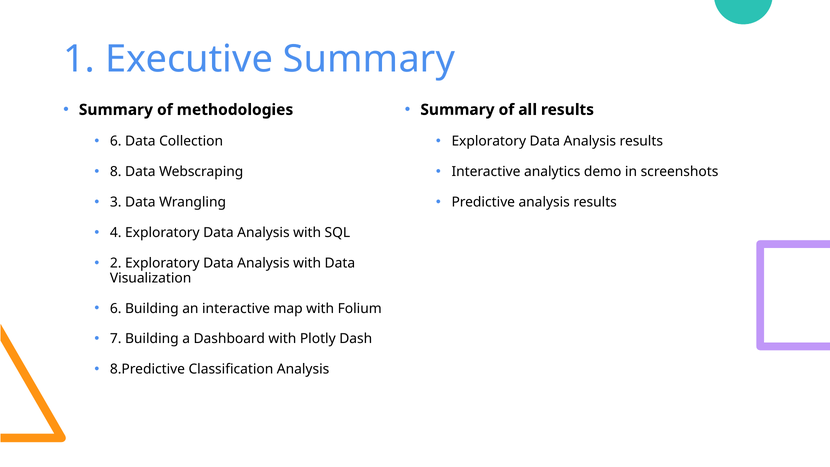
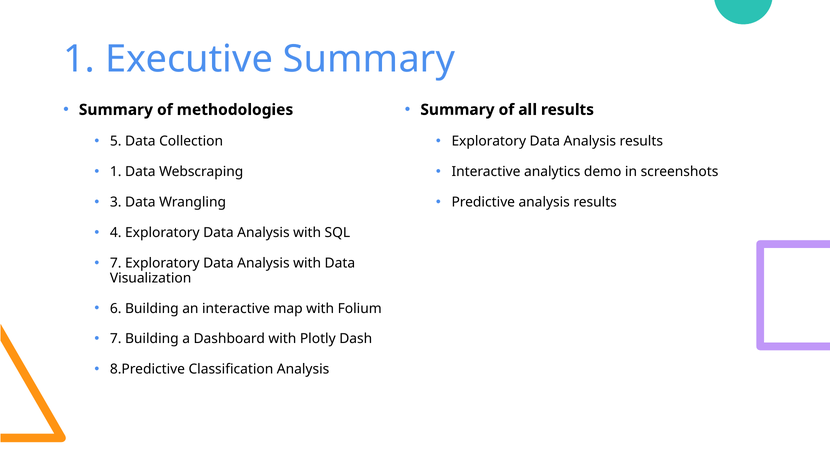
6 at (116, 141): 6 -> 5
8 at (116, 172): 8 -> 1
2 at (116, 263): 2 -> 7
